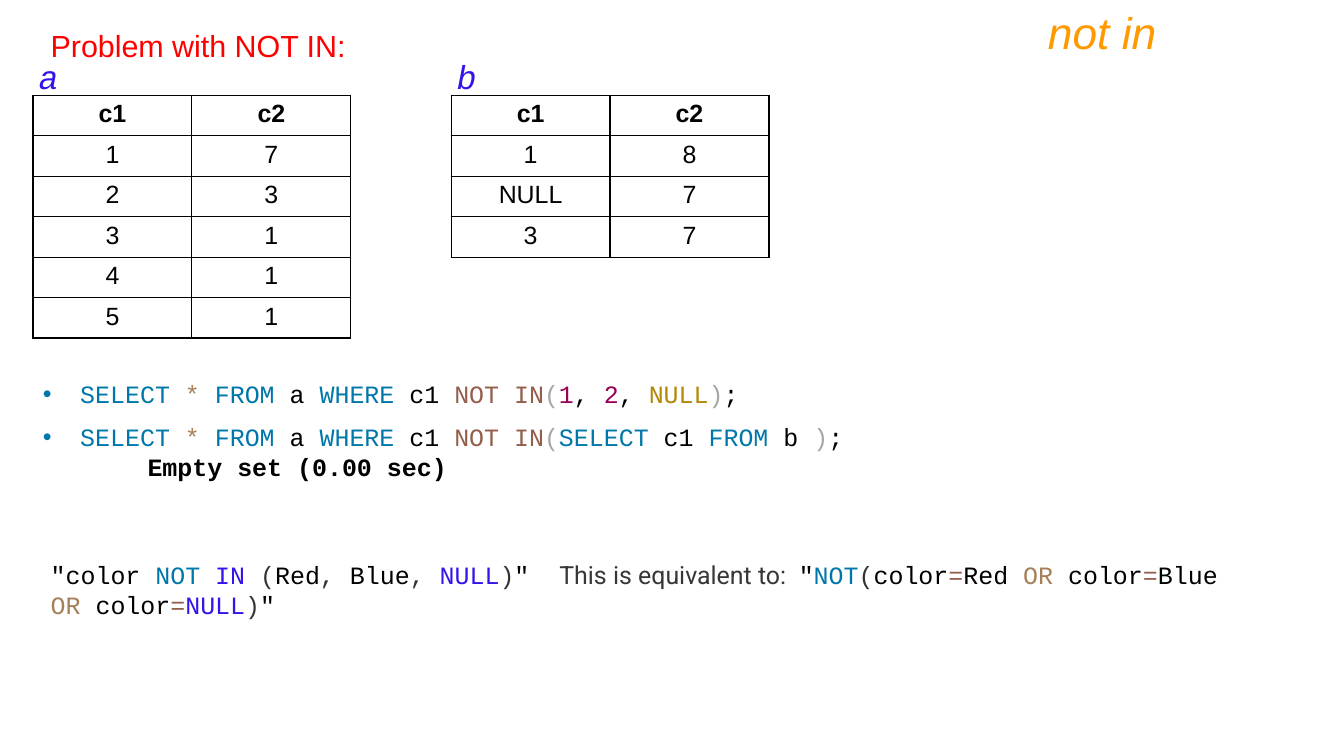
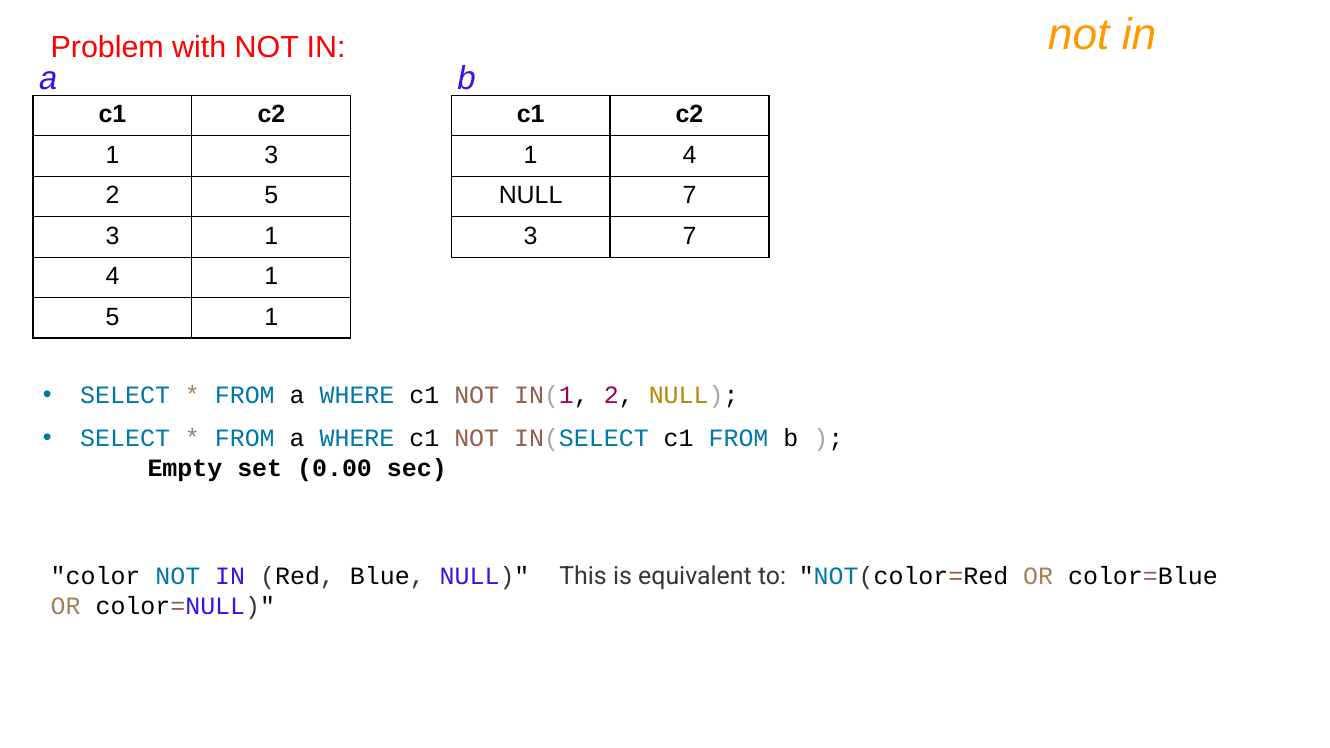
1 7: 7 -> 3
8 at (690, 155): 8 -> 4
2 3: 3 -> 5
